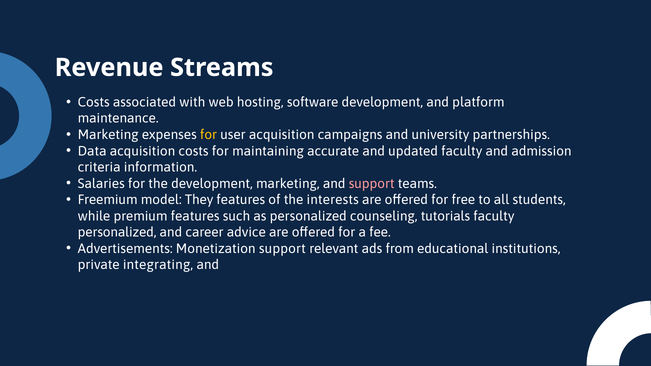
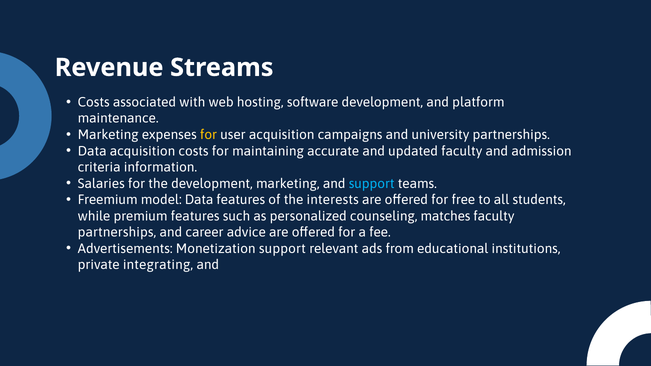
support at (372, 184) colour: pink -> light blue
model They: They -> Data
tutorials: tutorials -> matches
personalized at (117, 233): personalized -> partnerships
